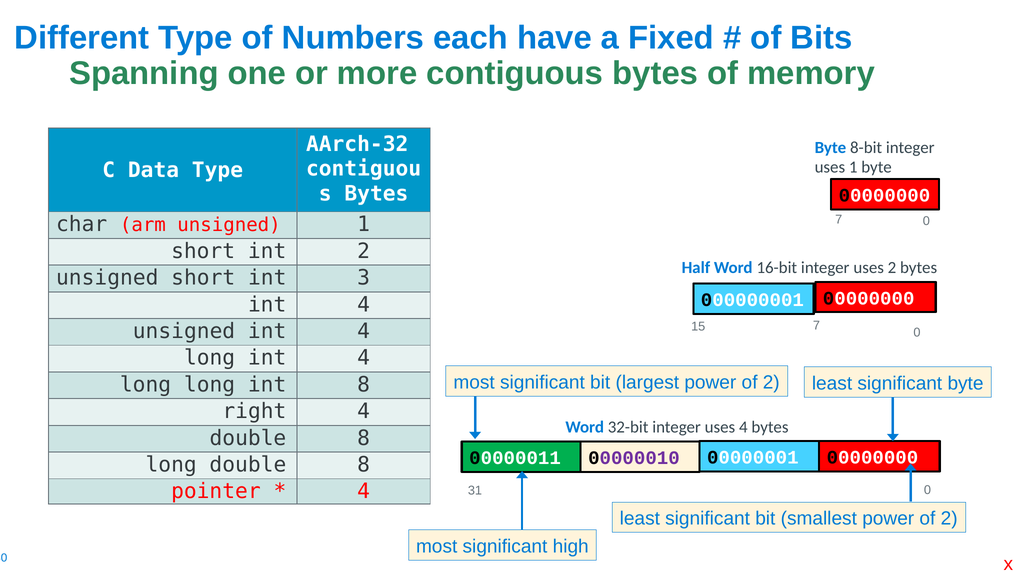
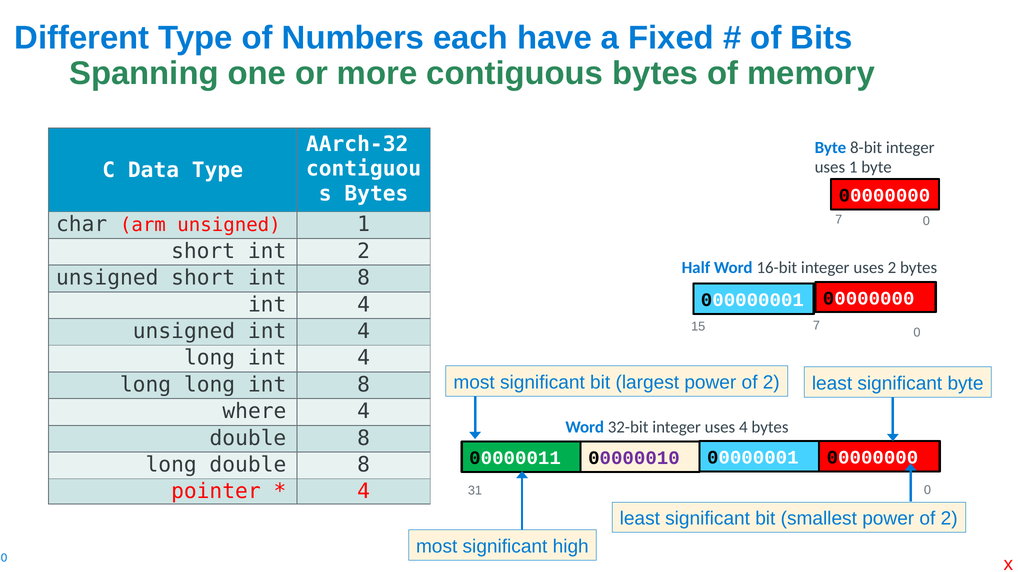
short int 3: 3 -> 8
right: right -> where
